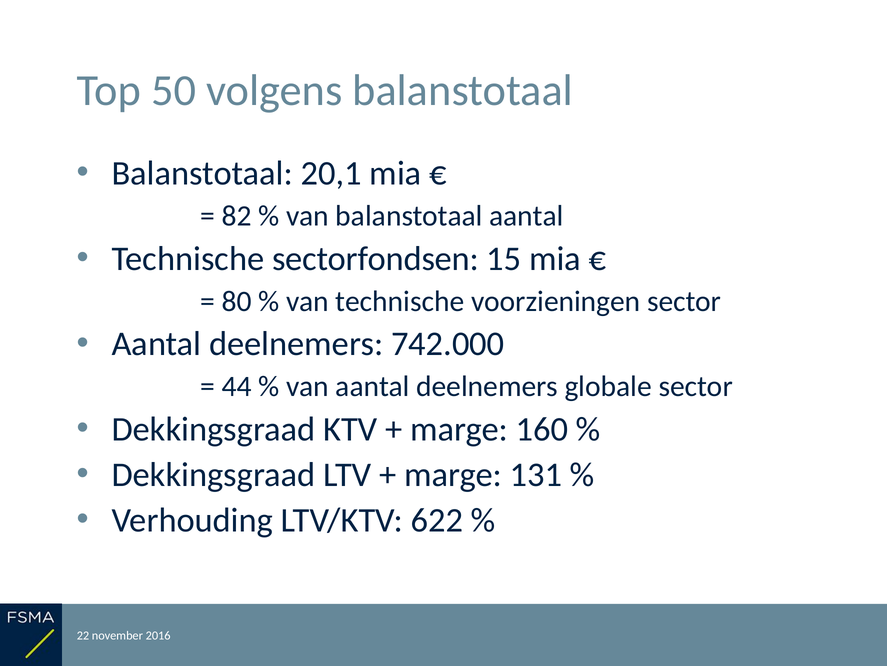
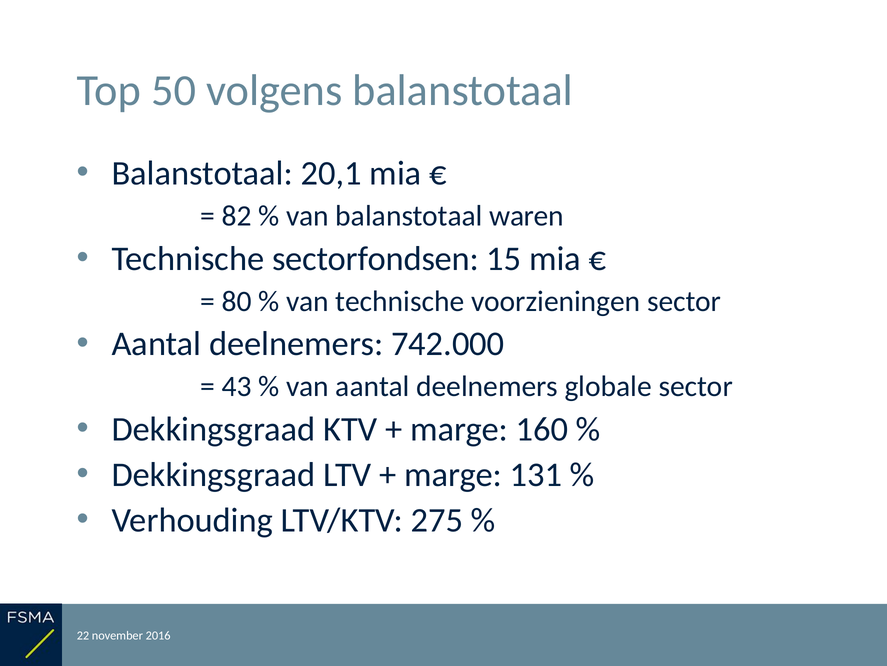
balanstotaal aantal: aantal -> waren
44: 44 -> 43
622: 622 -> 275
